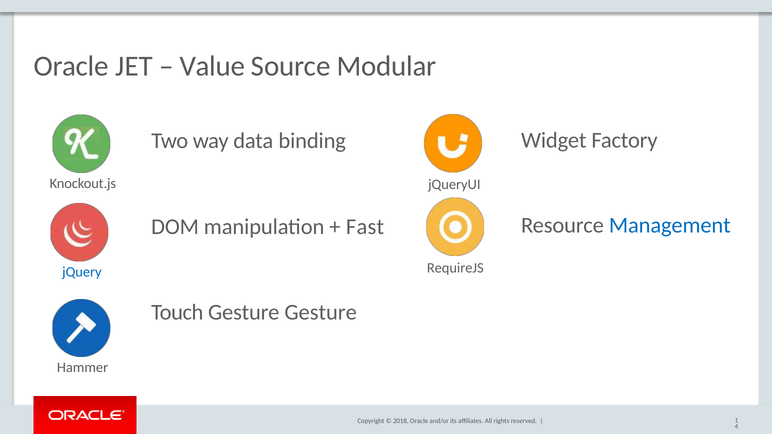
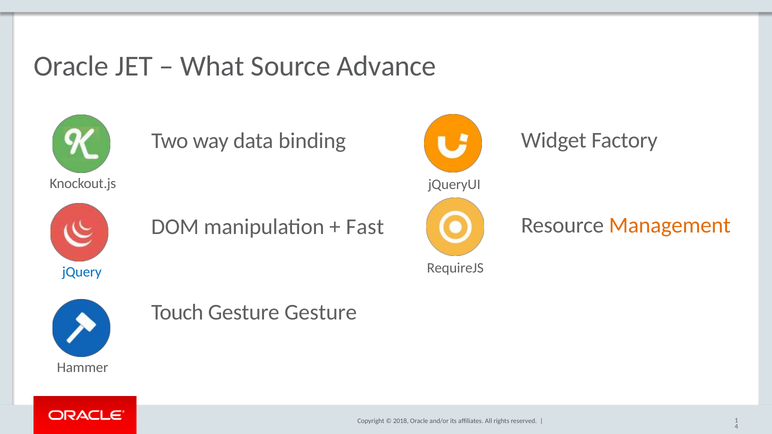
Value: Value -> What
Modular: Modular -> Advance
Management colour: blue -> orange
